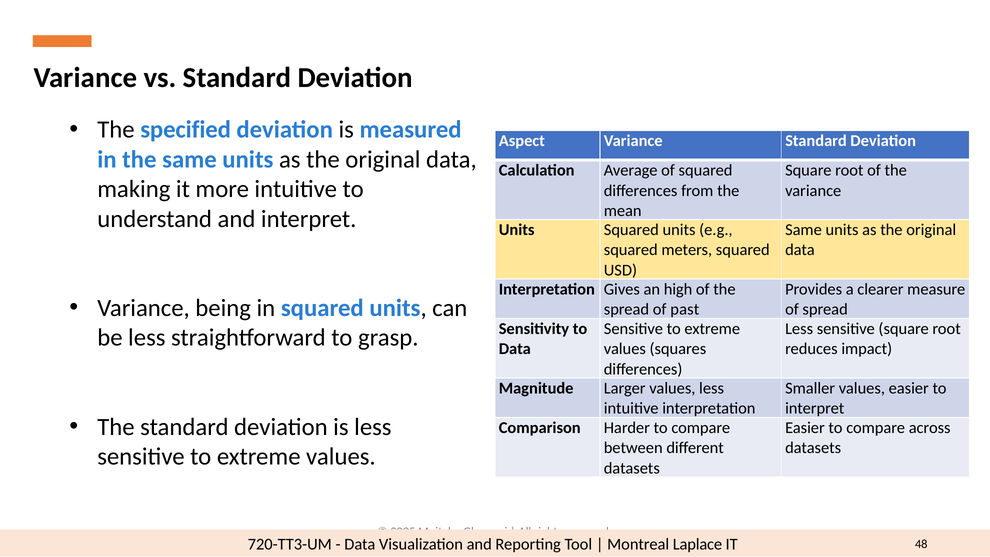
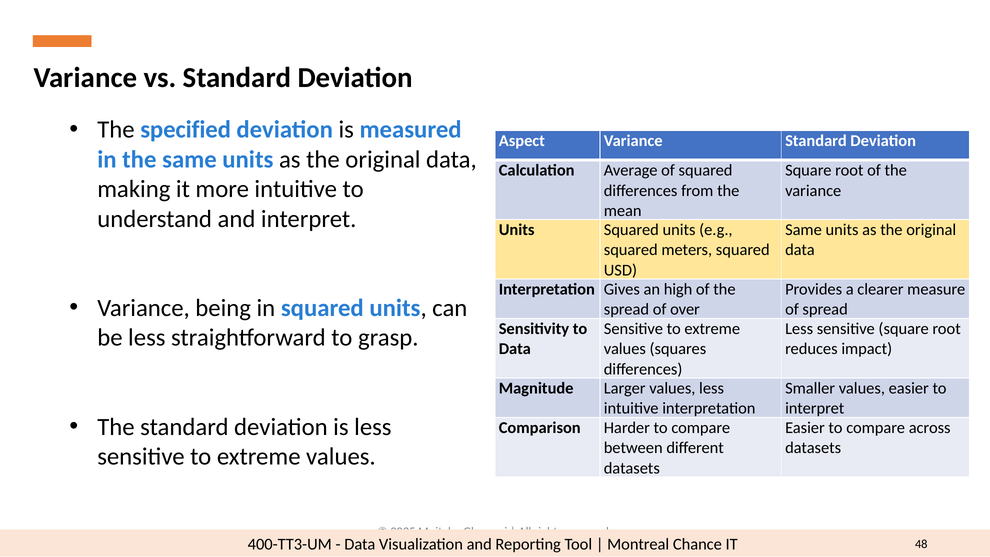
past: past -> over
720-TT3-UM: 720-TT3-UM -> 400-TT3-UM
Laplace: Laplace -> Chance
